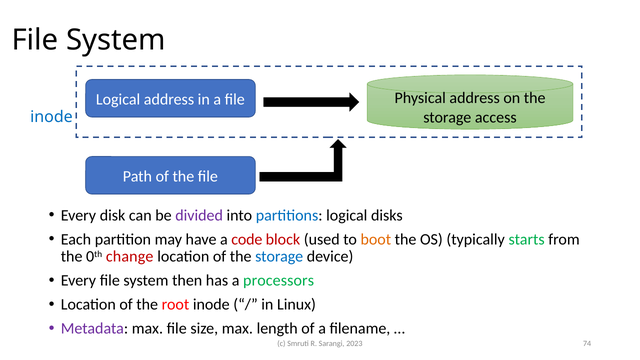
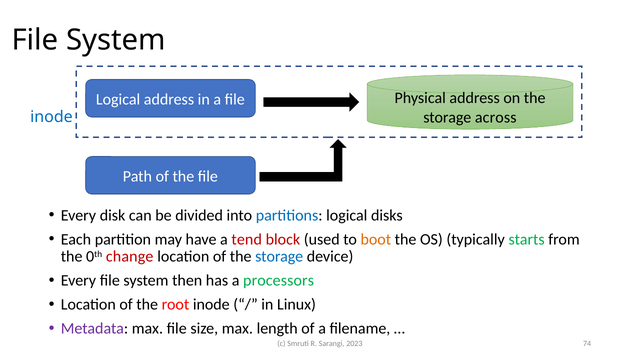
access: access -> across
divided colour: purple -> black
code: code -> tend
